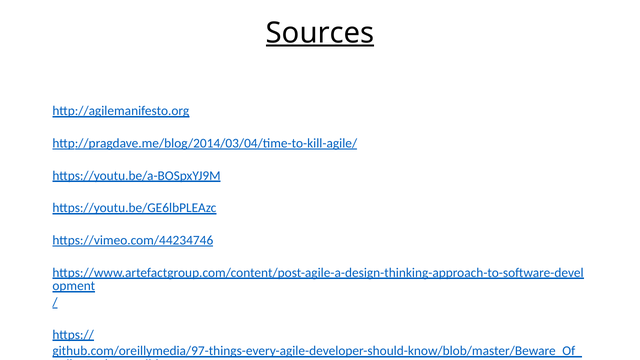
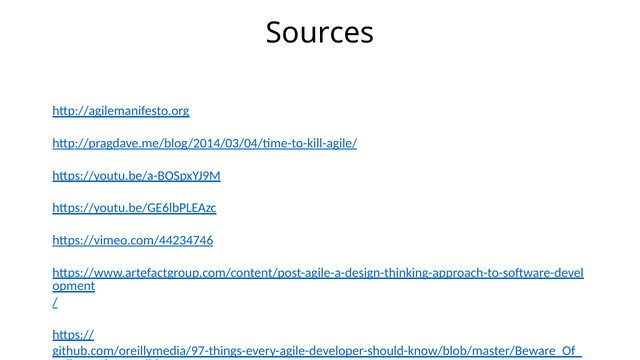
Sources underline: present -> none
